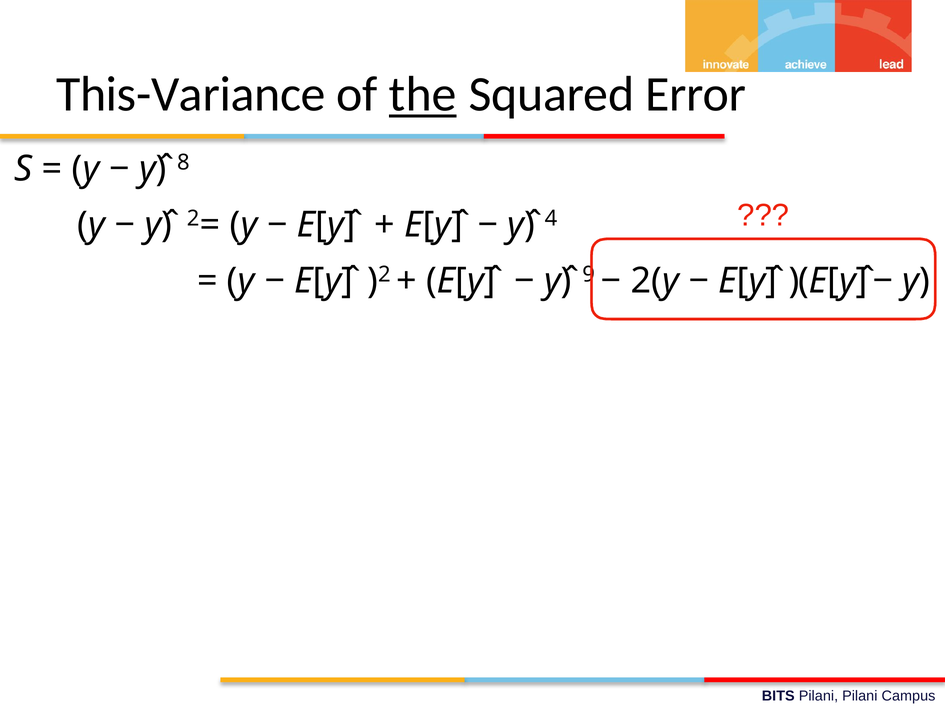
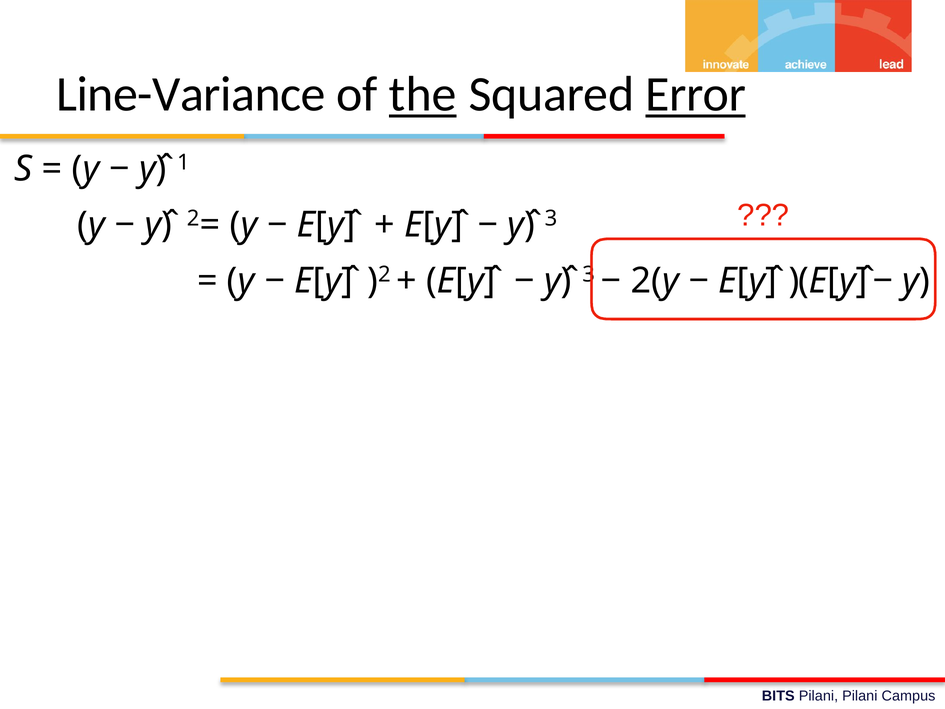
This-Variance: This-Variance -> Line-Variance
Error underline: none -> present
8: 8 -> 1
4 at (551, 218): 4 -> 3
9 at (589, 274): 9 -> 3
